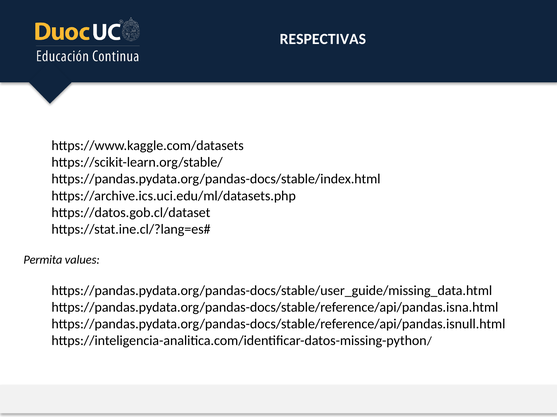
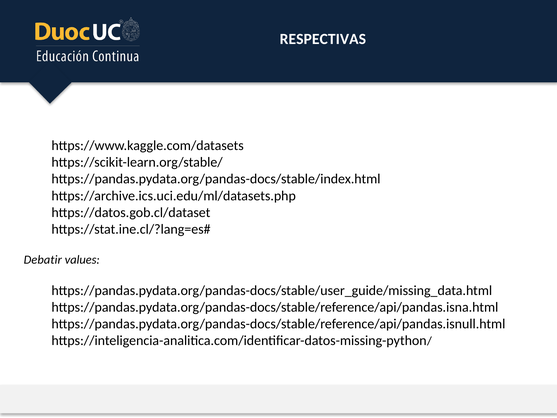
Permita: Permita -> Debatir
